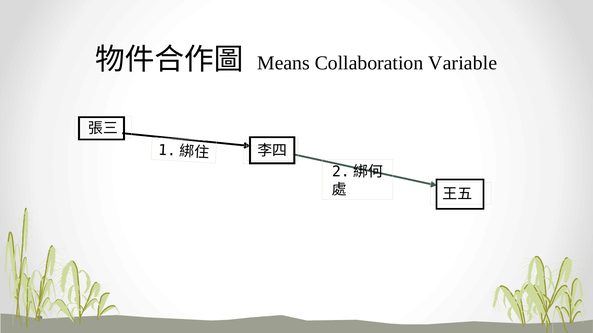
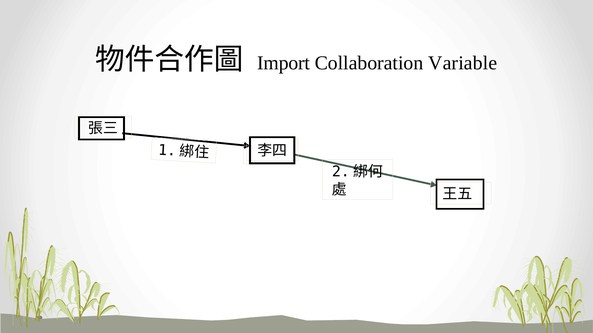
Means: Means -> Import
